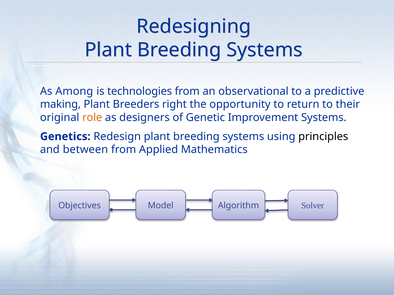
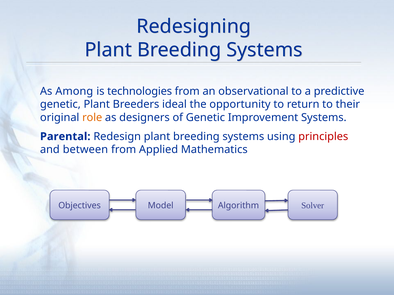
making at (60, 105): making -> genetic
right: right -> ideal
Genetics: Genetics -> Parental
principles colour: black -> red
